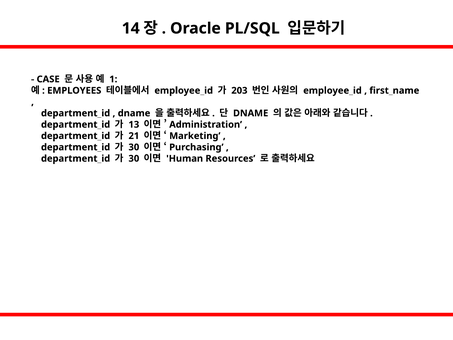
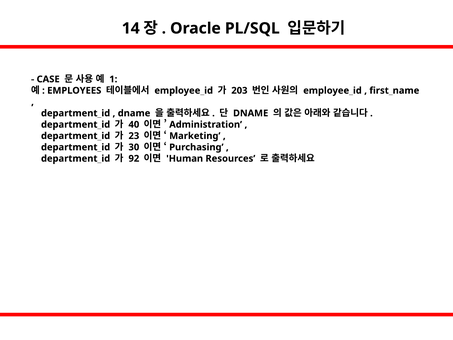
13: 13 -> 40
21: 21 -> 23
30 at (134, 158): 30 -> 92
